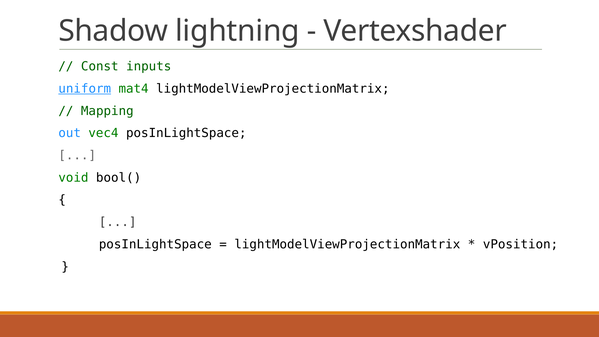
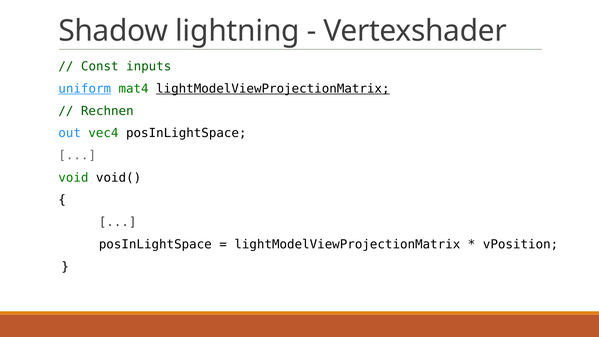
lightModelViewProjectionMatrix at (273, 89) underline: none -> present
Mapping: Mapping -> Rechnen
bool(: bool( -> void(
